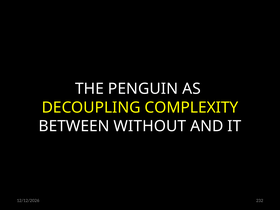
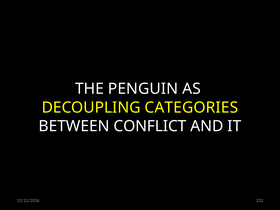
COMPLEXITY: COMPLEXITY -> CATEGORIES
WITHOUT: WITHOUT -> CONFLICT
